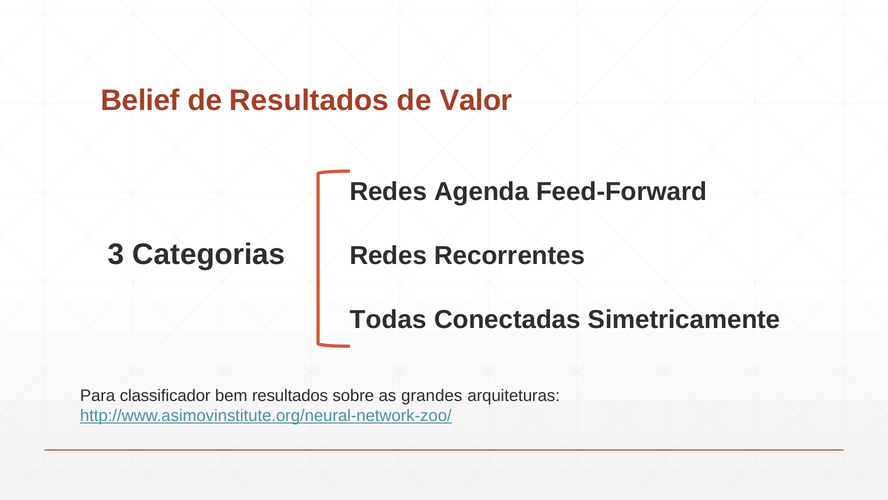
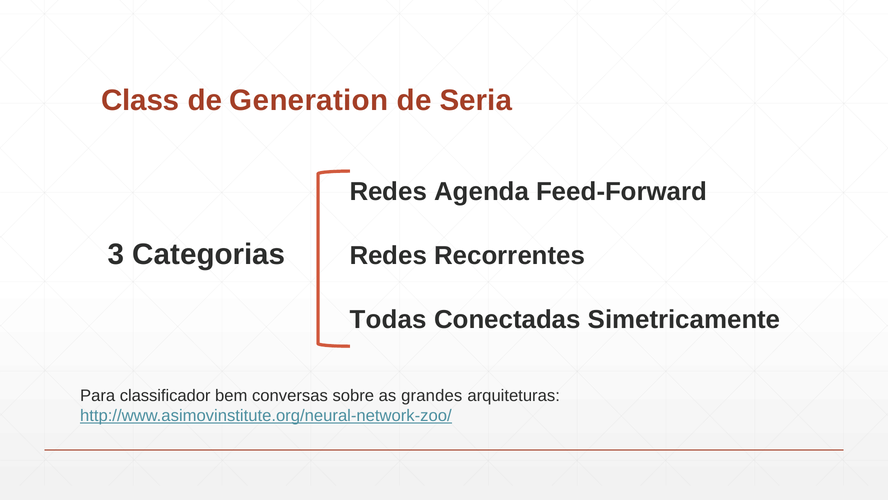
Belief: Belief -> Class
de Resultados: Resultados -> Generation
Valor: Valor -> Seria
bem resultados: resultados -> conversas
